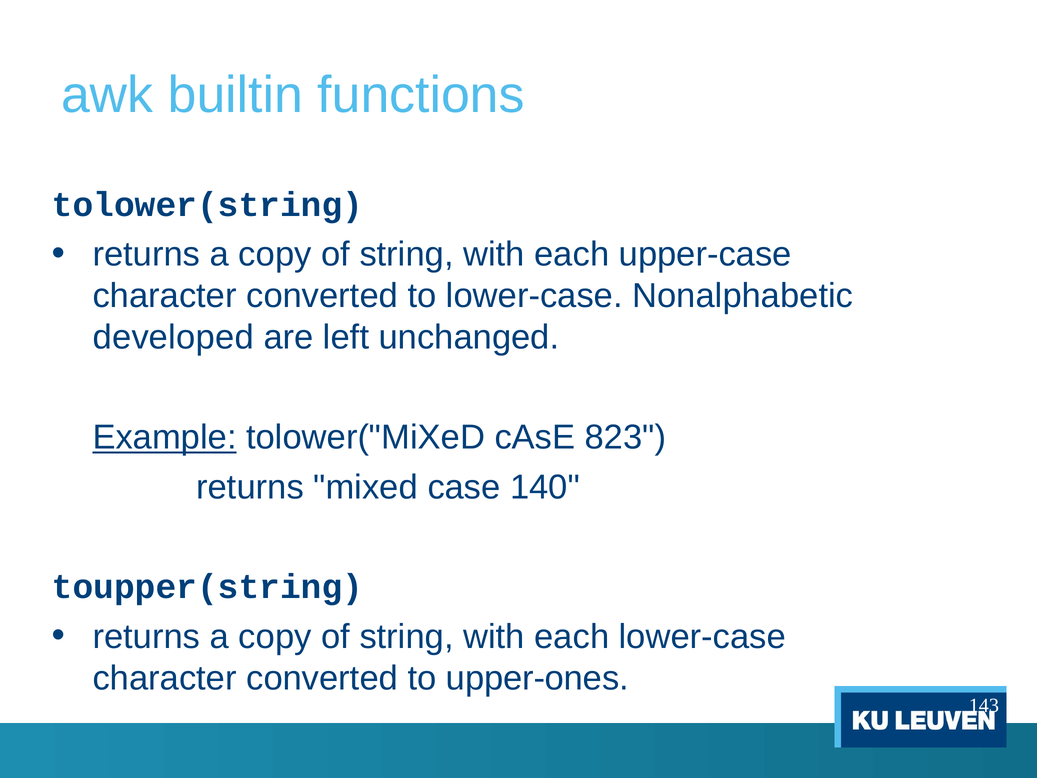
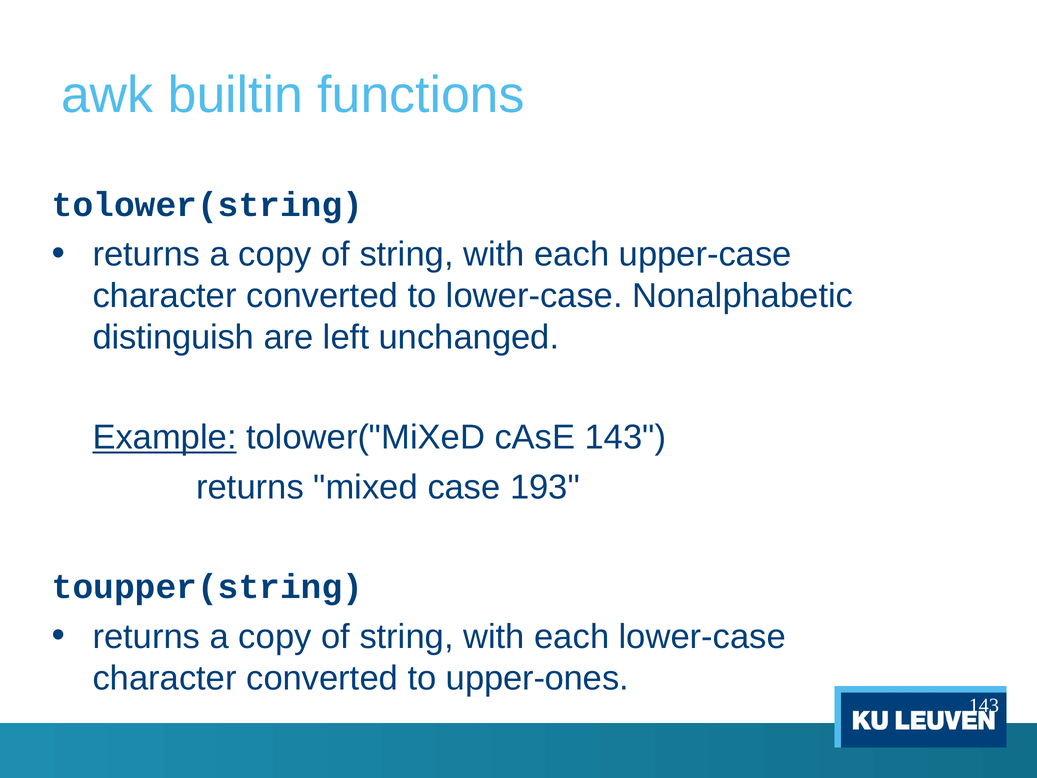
developed: developed -> distinguish
cAsE 823: 823 -> 143
140: 140 -> 193
